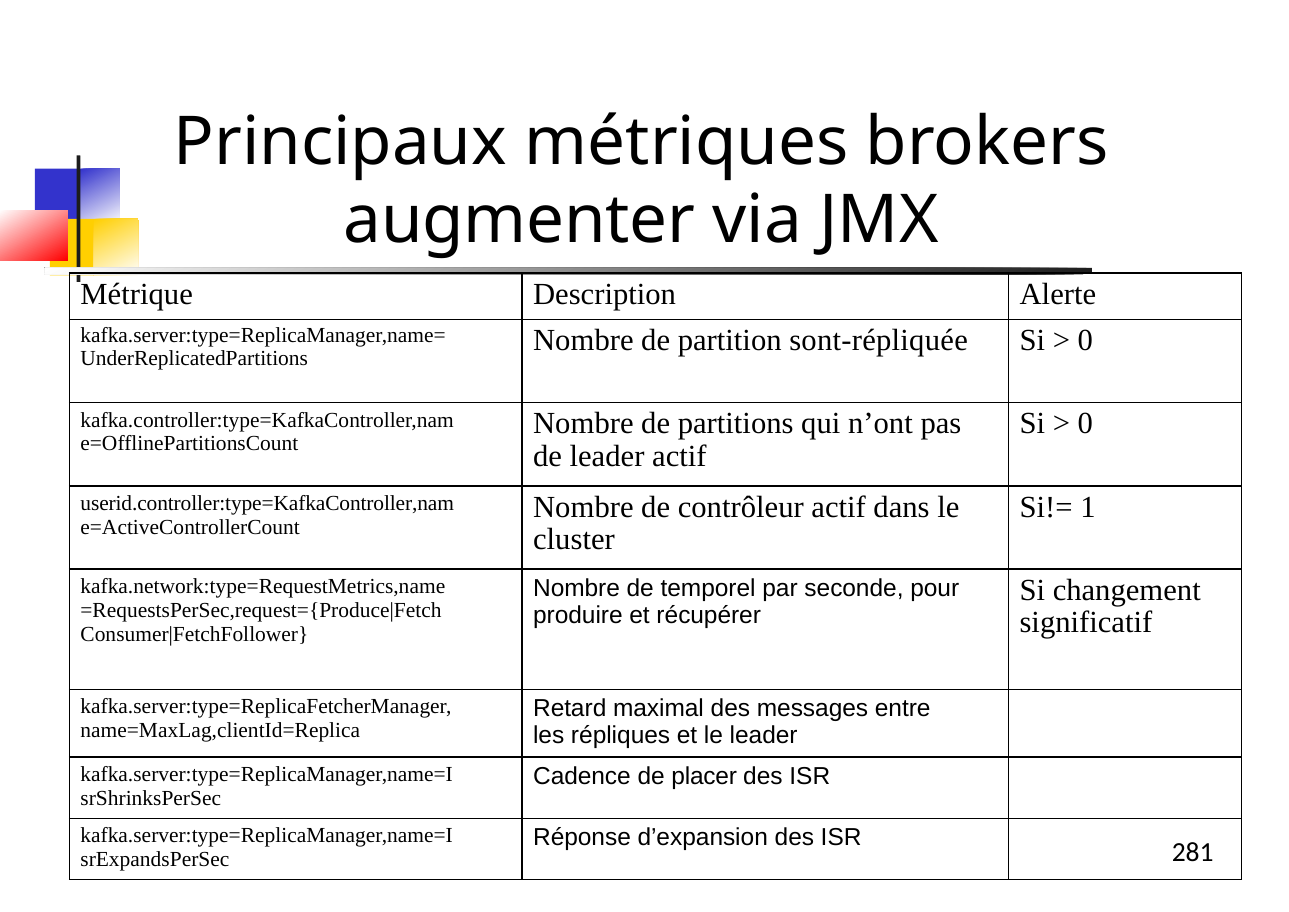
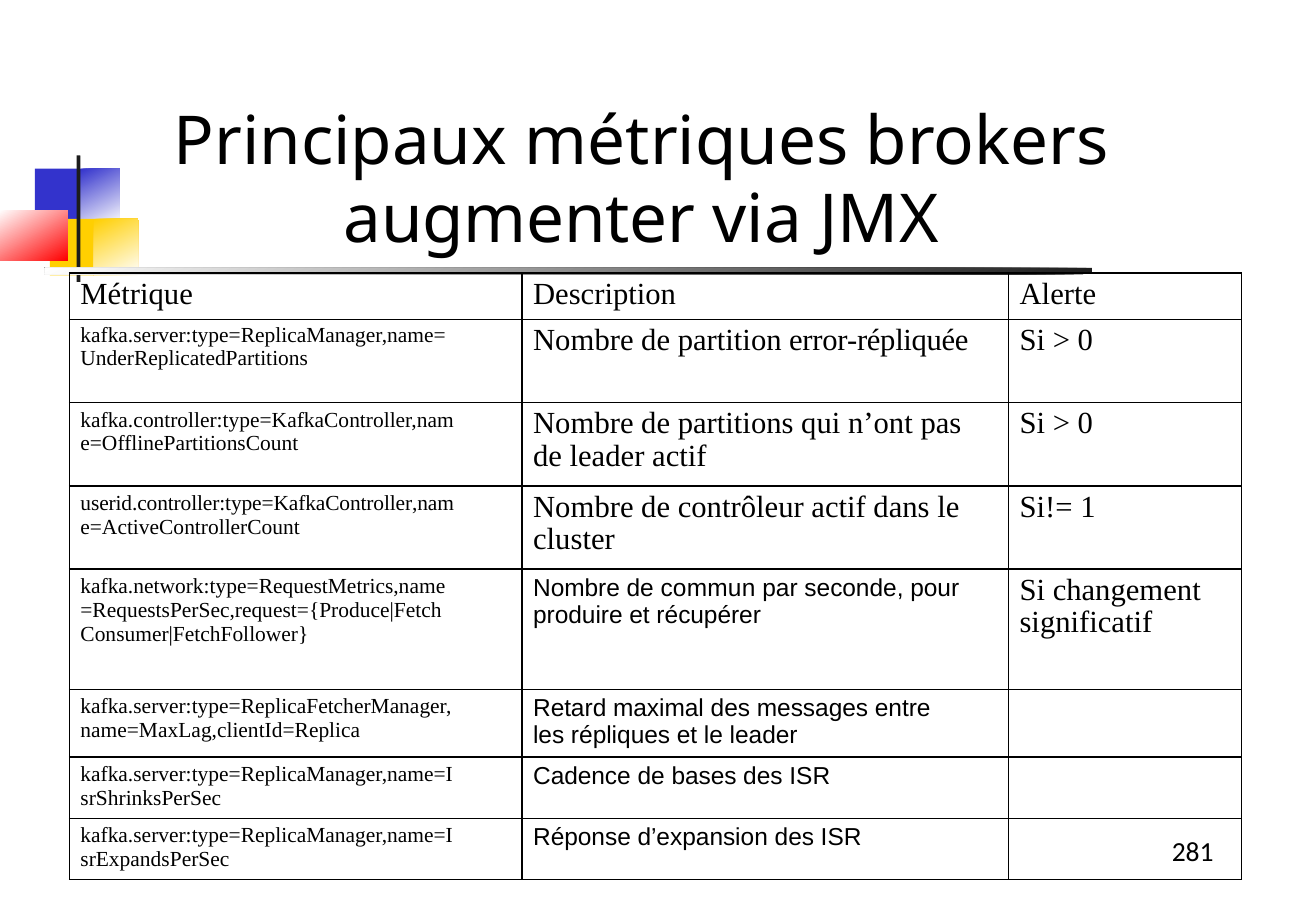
sont-répliquée: sont-répliquée -> error-répliquée
temporel: temporel -> commun
placer: placer -> bases
